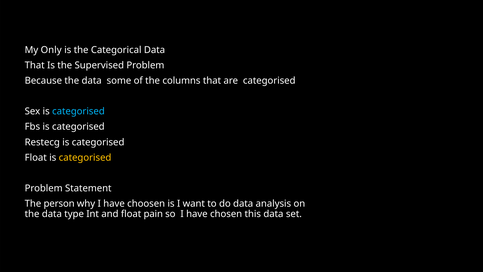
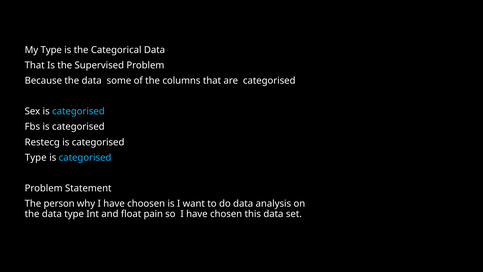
My Only: Only -> Type
Float at (36, 157): Float -> Type
categorised at (85, 157) colour: yellow -> light blue
